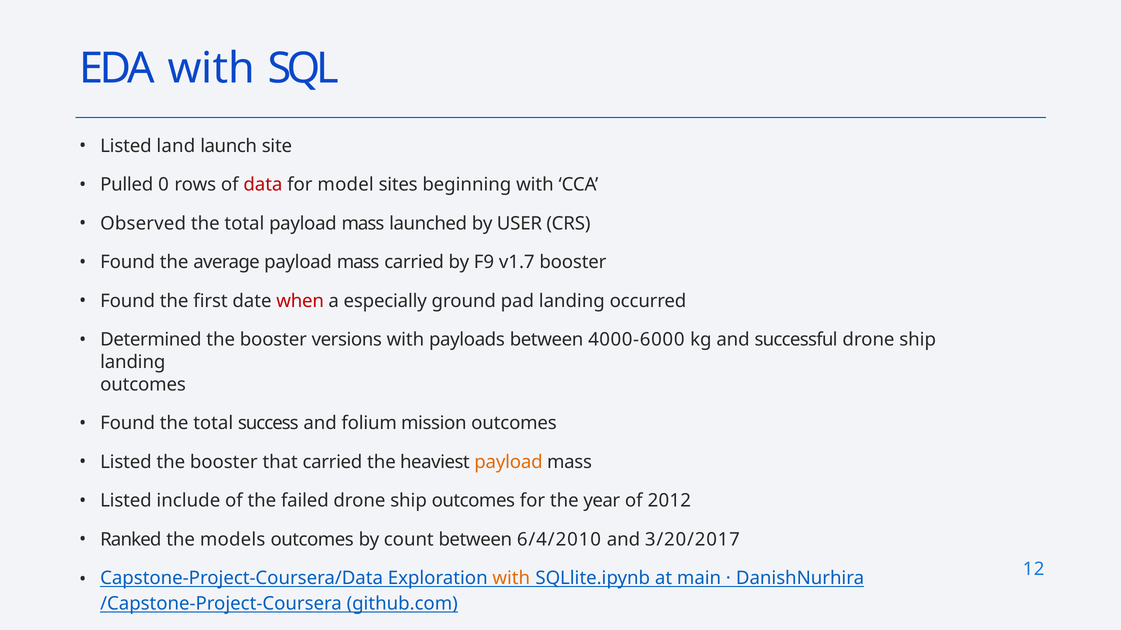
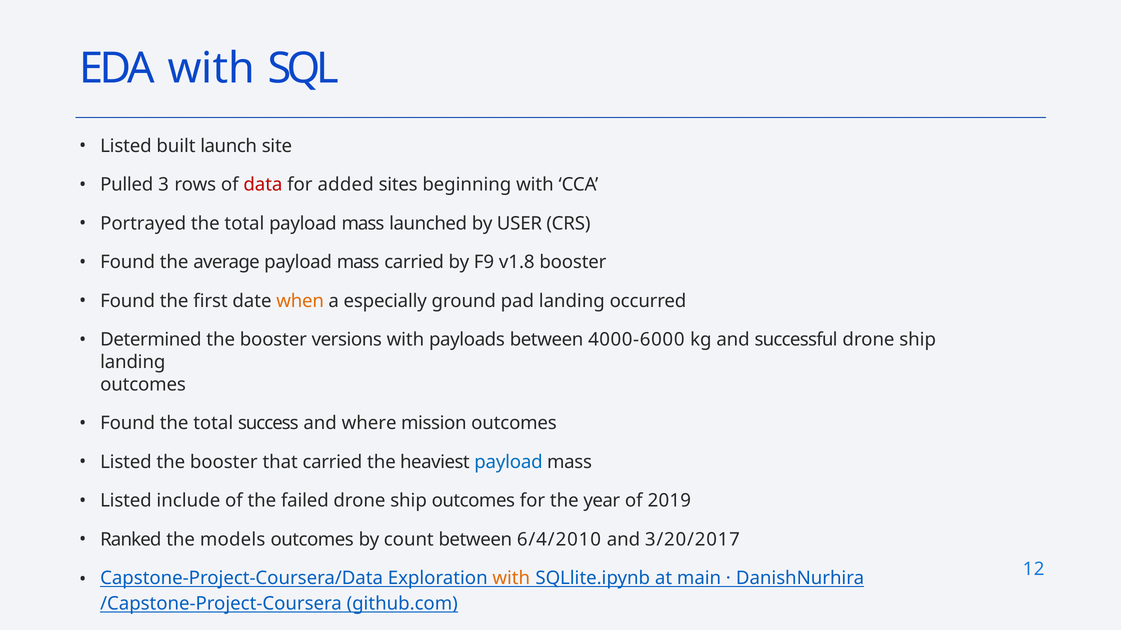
land: land -> built
0: 0 -> 3
model: model -> added
Observed: Observed -> Portrayed
v1.7: v1.7 -> v1.8
when colour: red -> orange
folium: folium -> where
payload at (509, 462) colour: orange -> blue
2012: 2012 -> 2019
